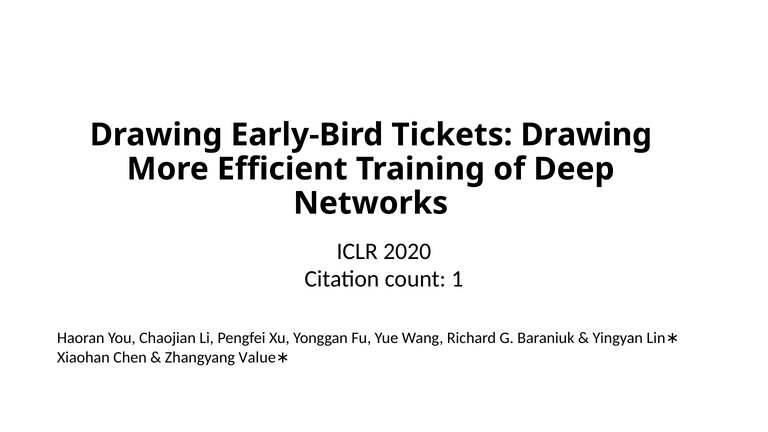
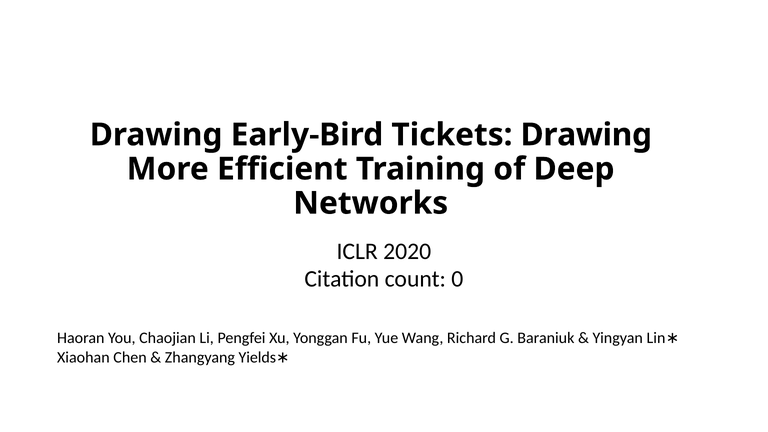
1: 1 -> 0
Value: Value -> Yields
